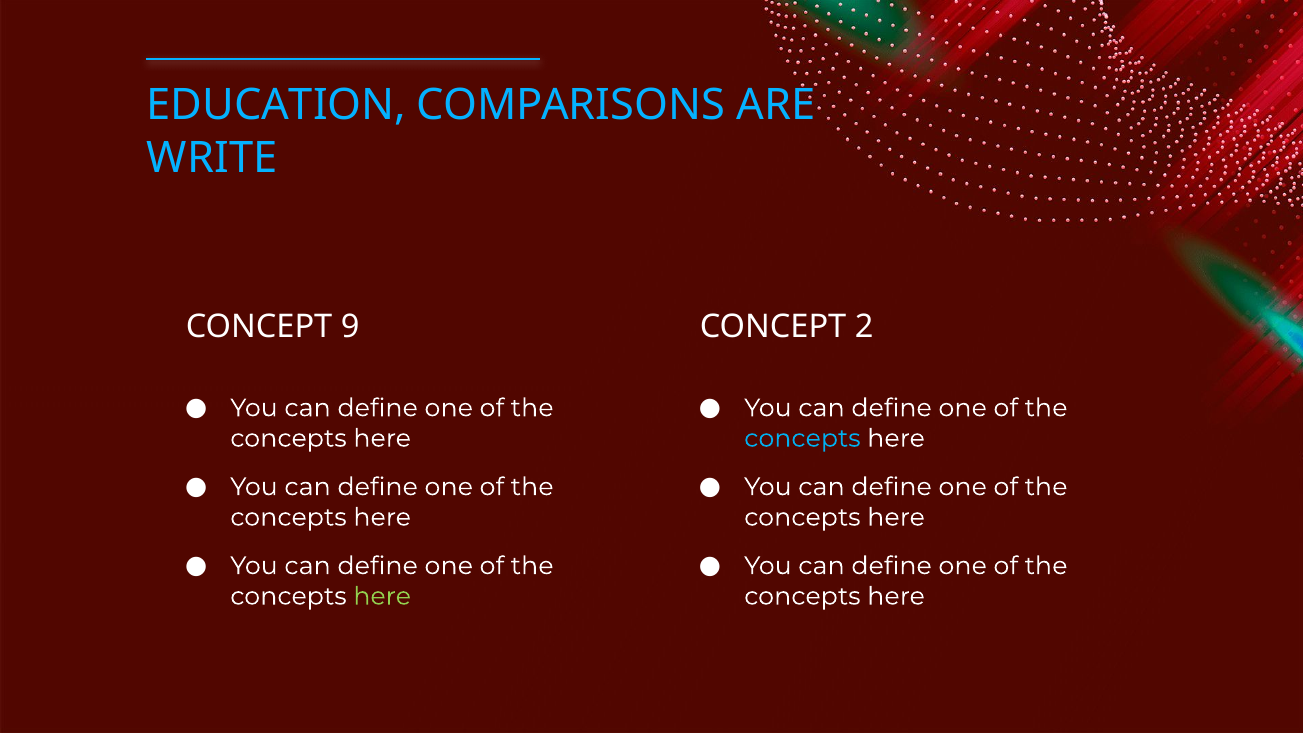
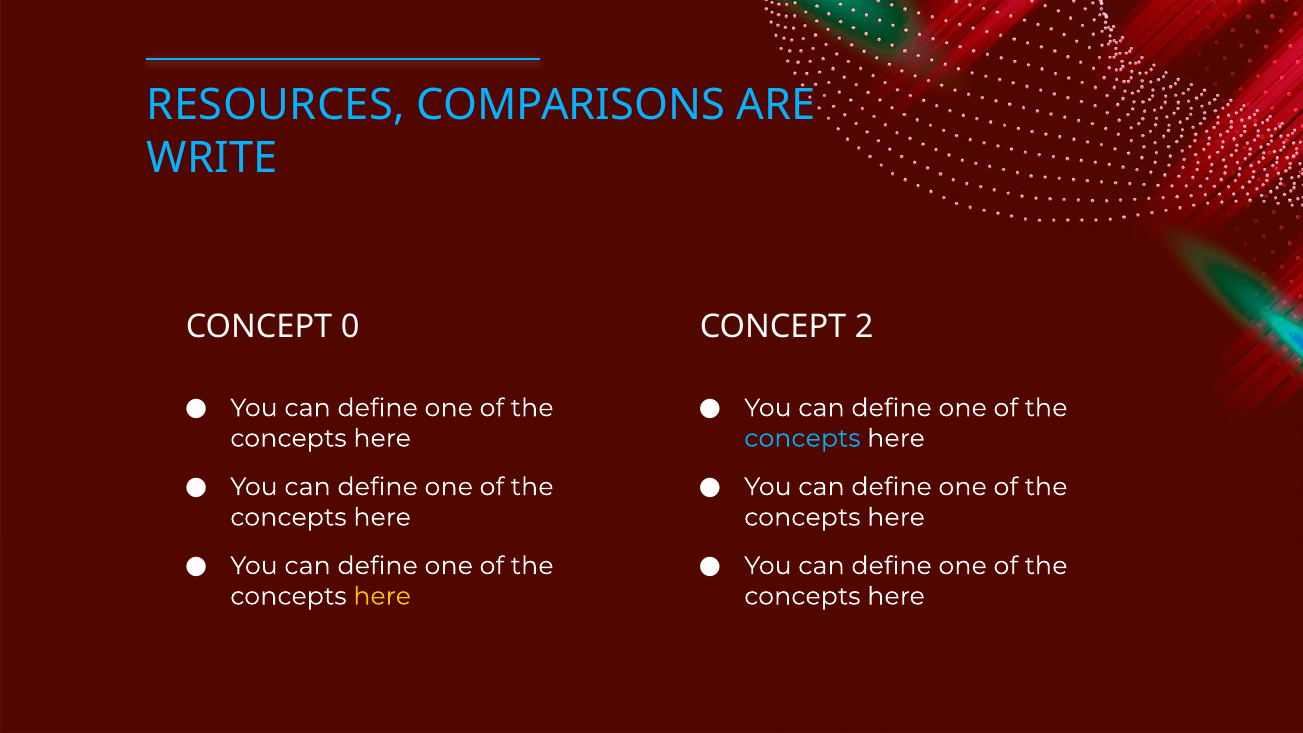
EDUCATION: EDUCATION -> RESOURCES
9: 9 -> 0
here at (382, 596) colour: light green -> yellow
